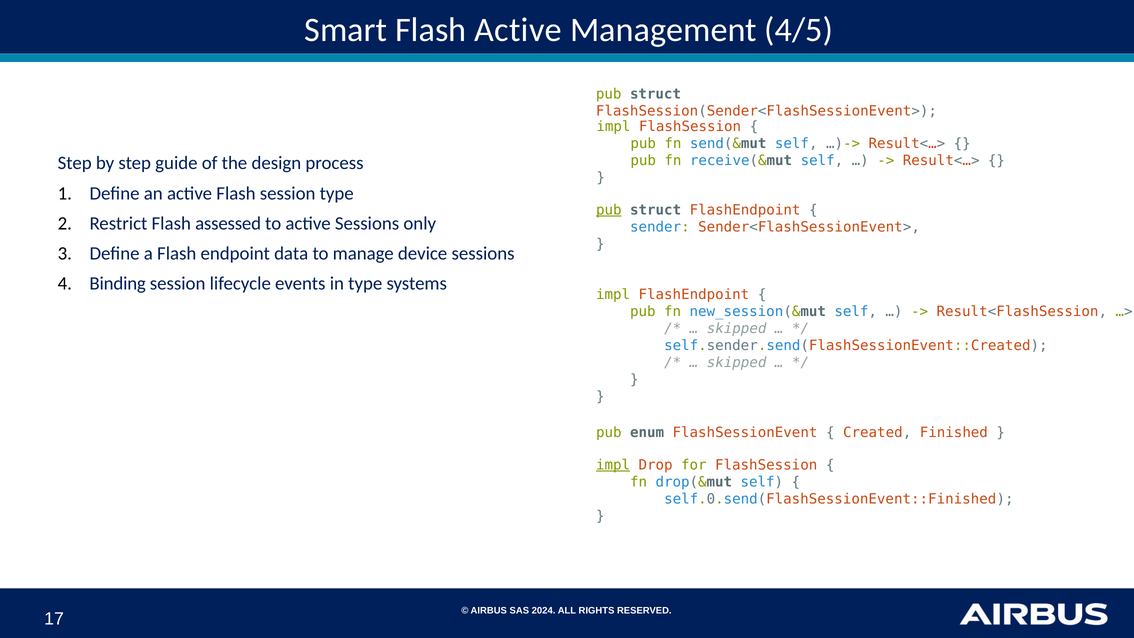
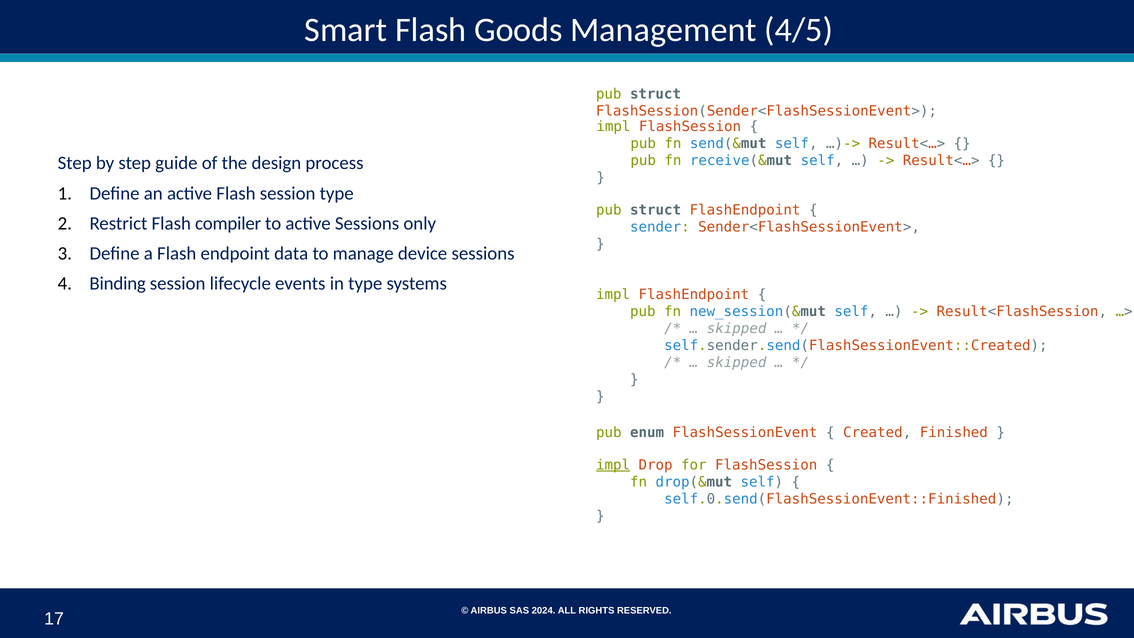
Flash Active: Active -> Goods
pub at (609, 210) underline: present -> none
assessed: assessed -> compiler
